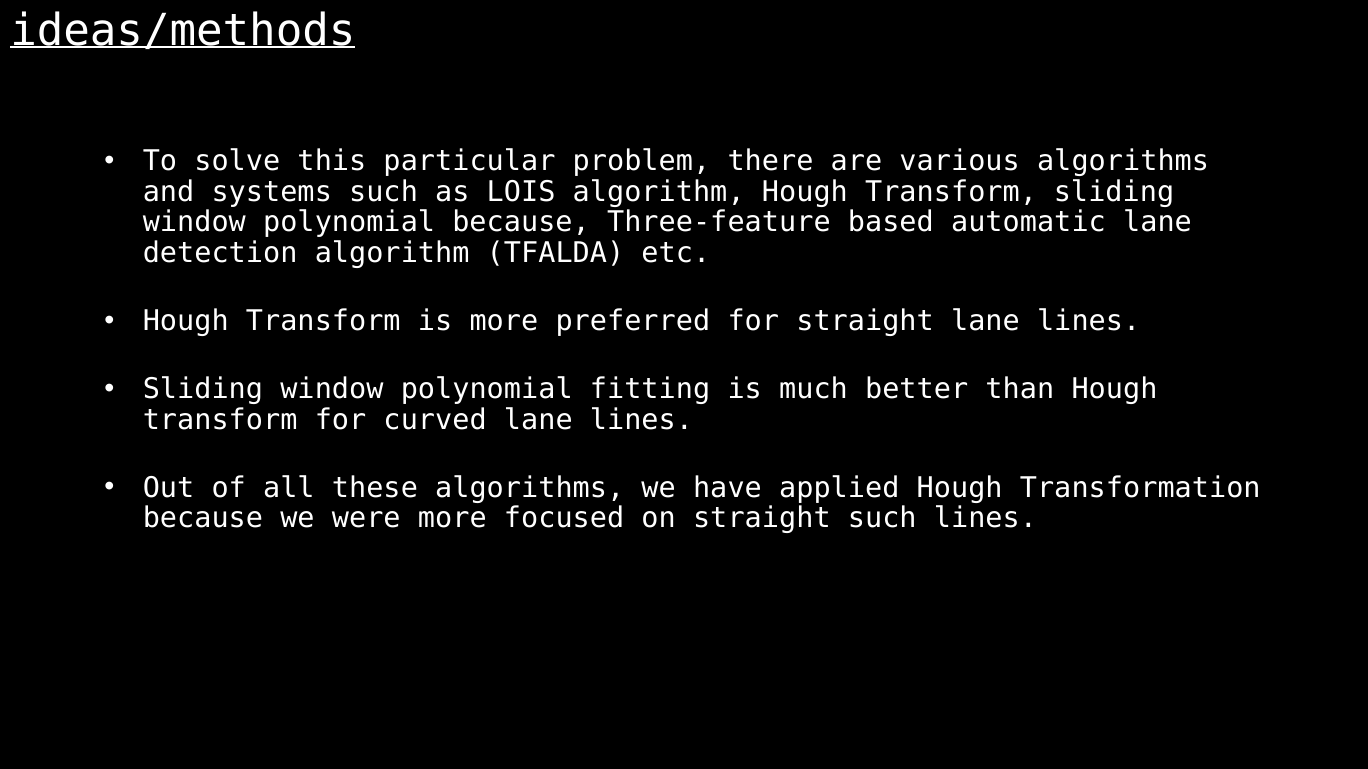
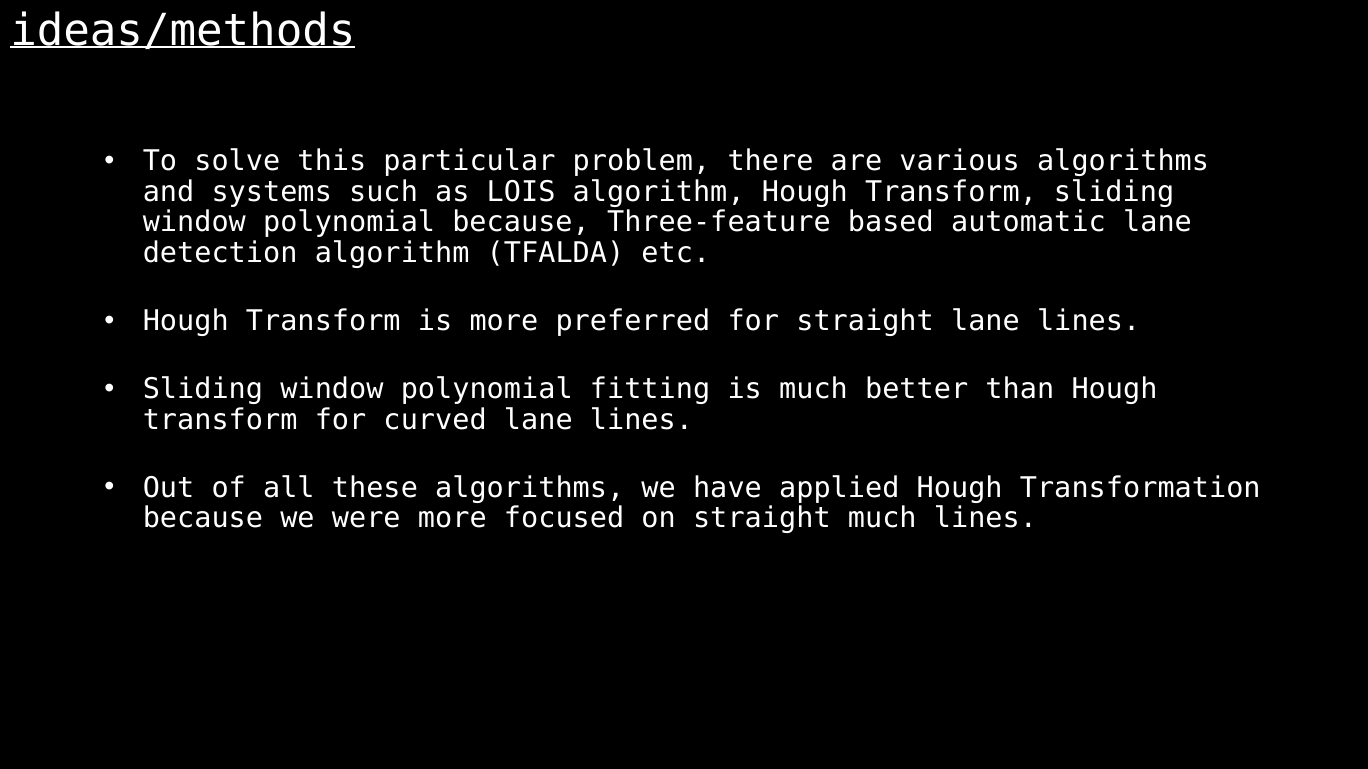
straight such: such -> much
